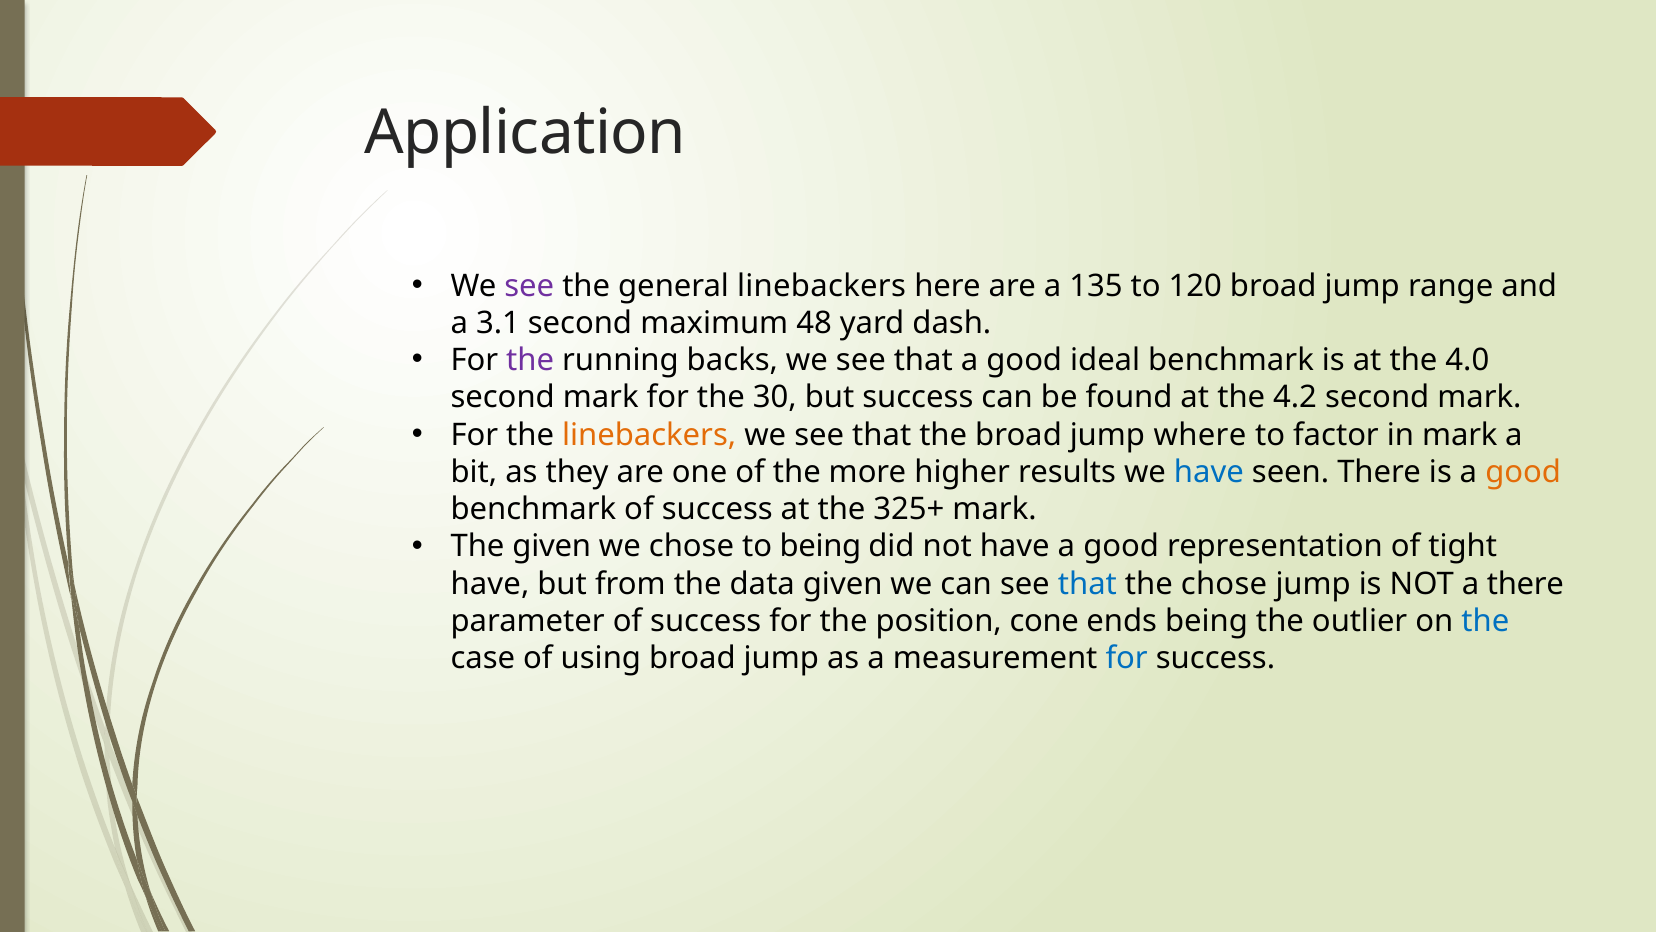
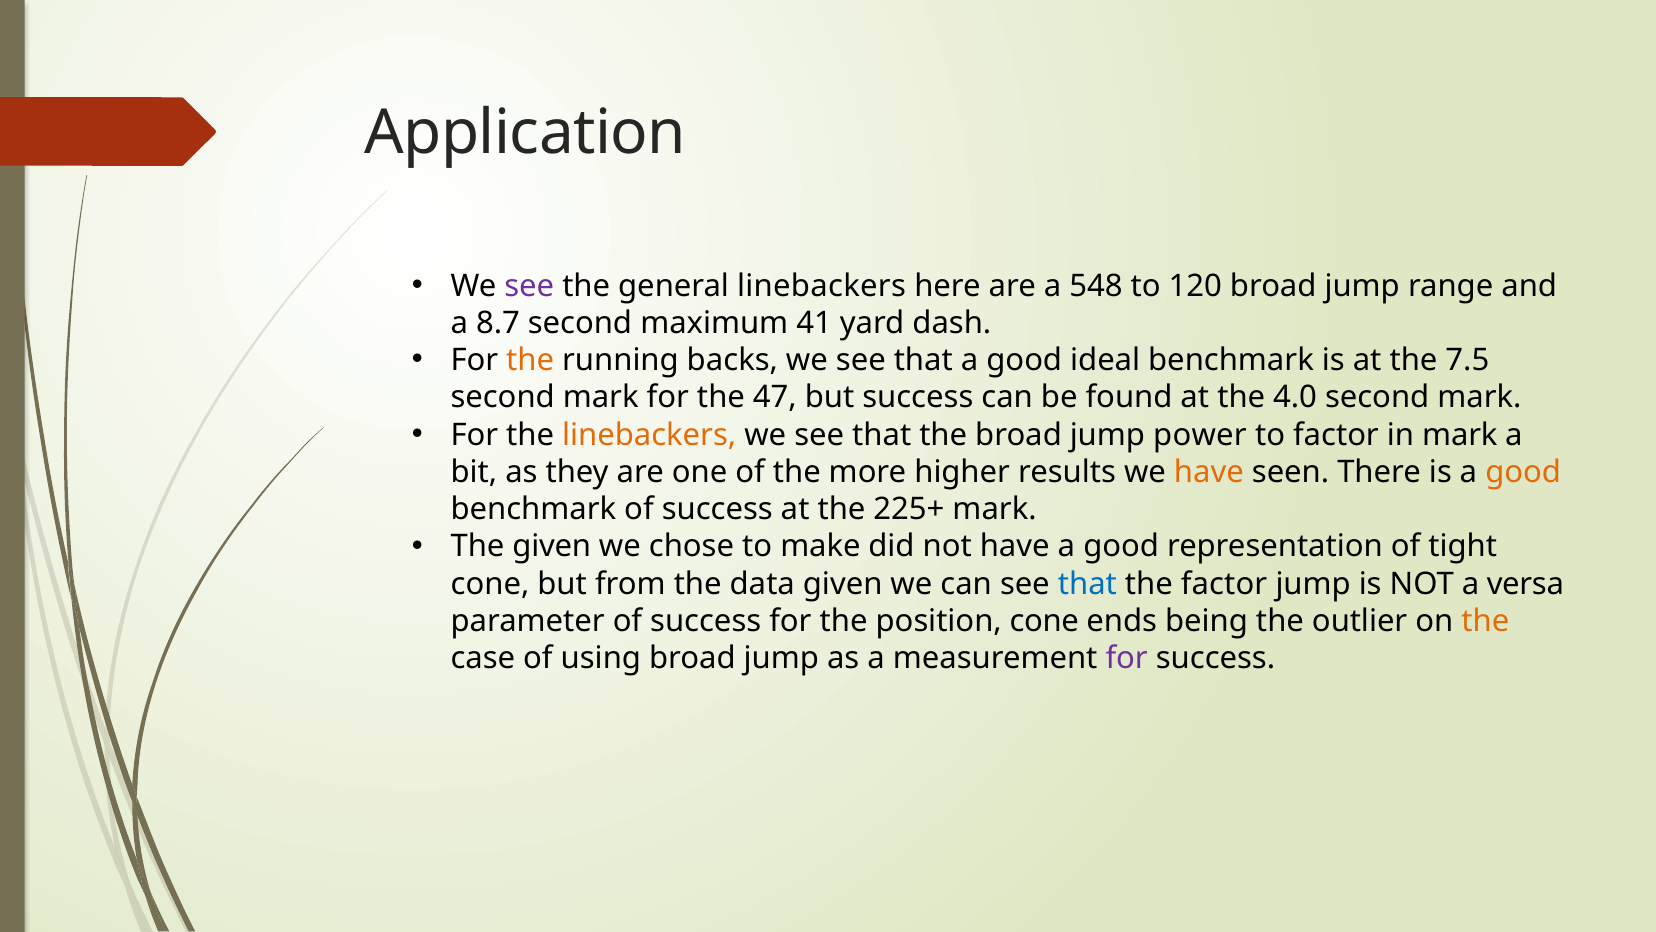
135: 135 -> 548
3.1: 3.1 -> 8.7
48: 48 -> 41
the at (530, 360) colour: purple -> orange
4.0: 4.0 -> 7.5
30: 30 -> 47
4.2: 4.2 -> 4.0
where: where -> power
have at (1209, 472) colour: blue -> orange
325+: 325+ -> 225+
to being: being -> make
have at (490, 584): have -> cone
the chose: chose -> factor
a there: there -> versa
the at (1485, 621) colour: blue -> orange
for at (1127, 658) colour: blue -> purple
